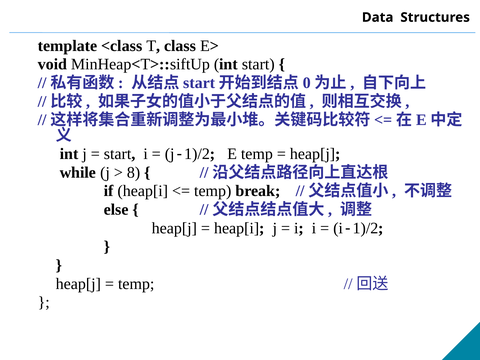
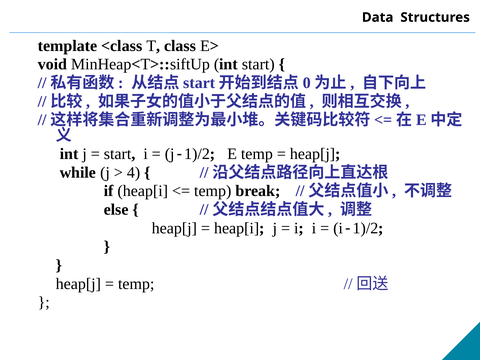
8: 8 -> 4
